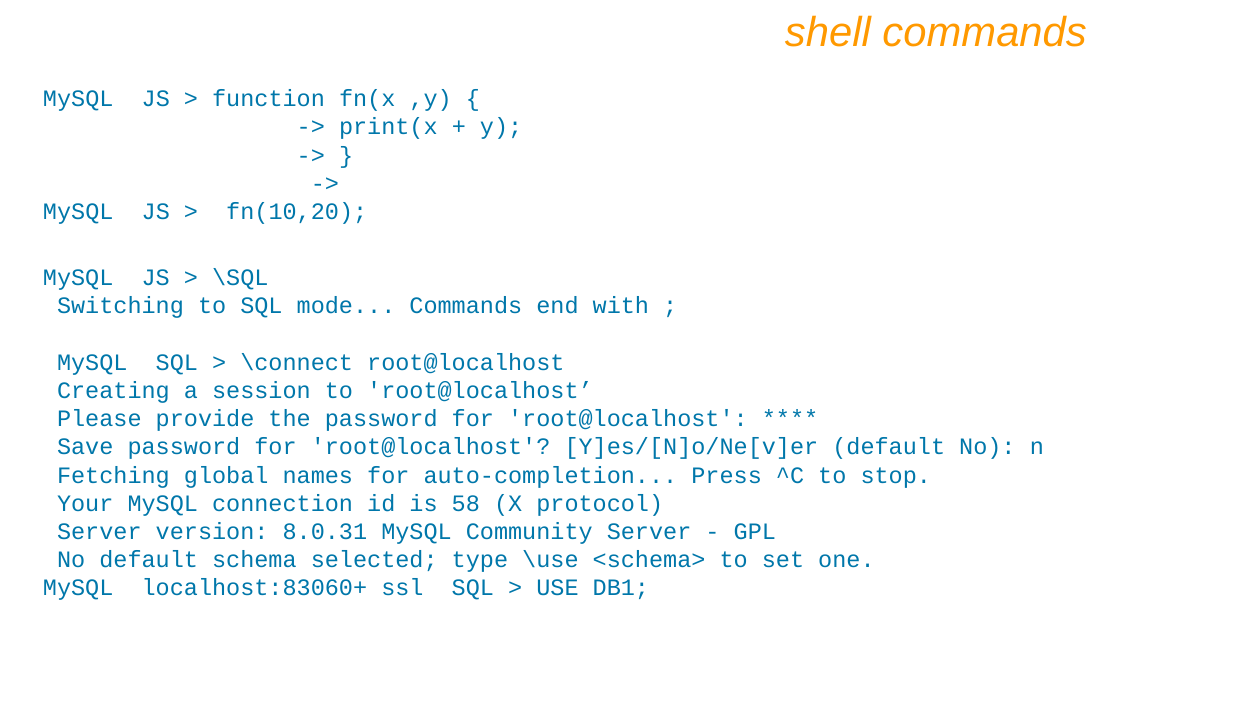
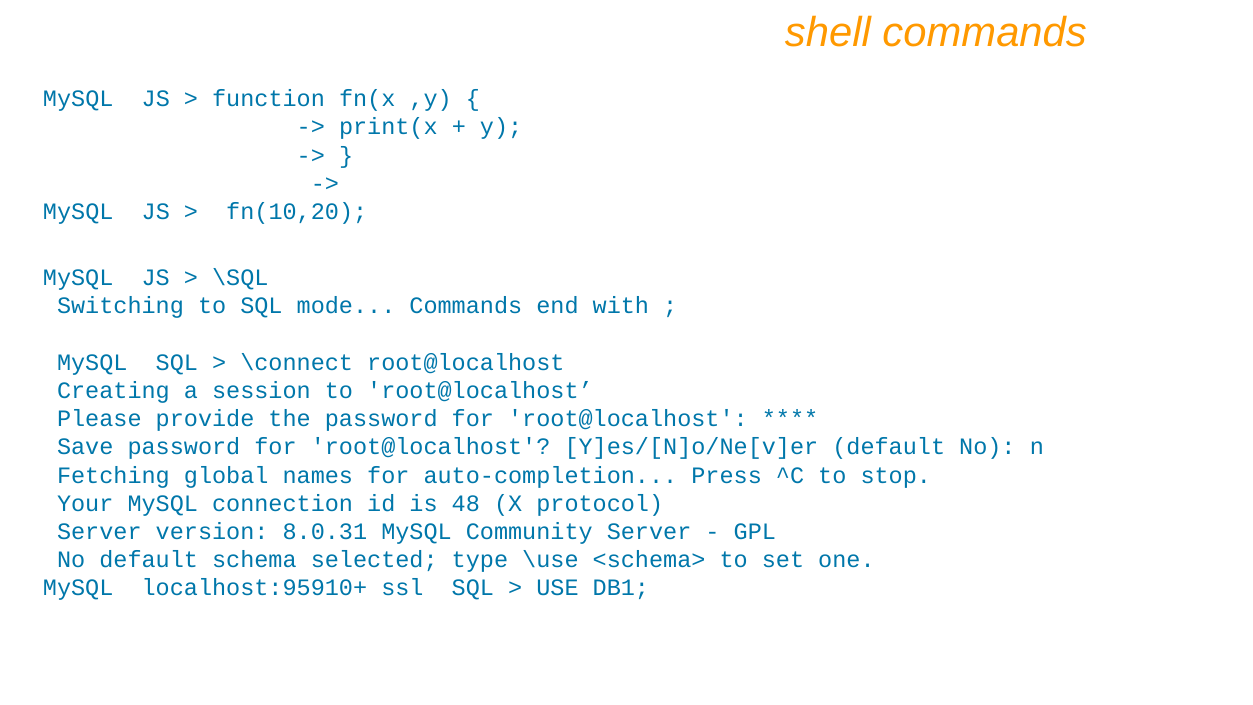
58: 58 -> 48
localhost:83060+: localhost:83060+ -> localhost:95910+
